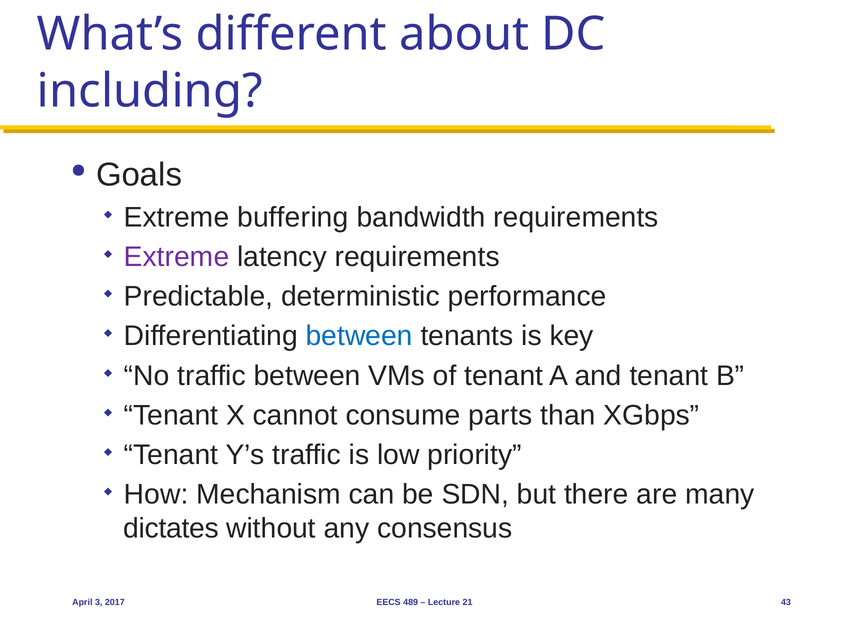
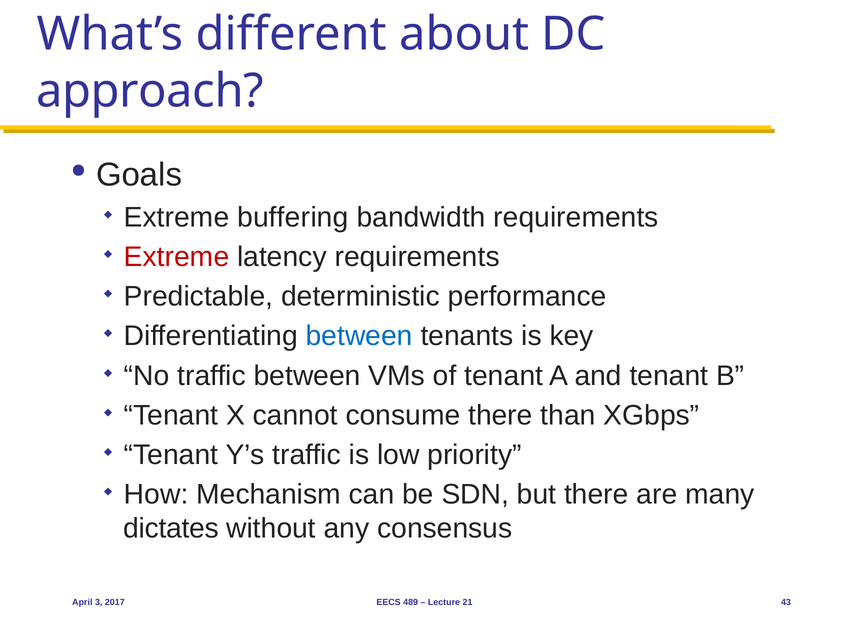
including: including -> approach
Extreme at (177, 257) colour: purple -> red
consume parts: parts -> there
